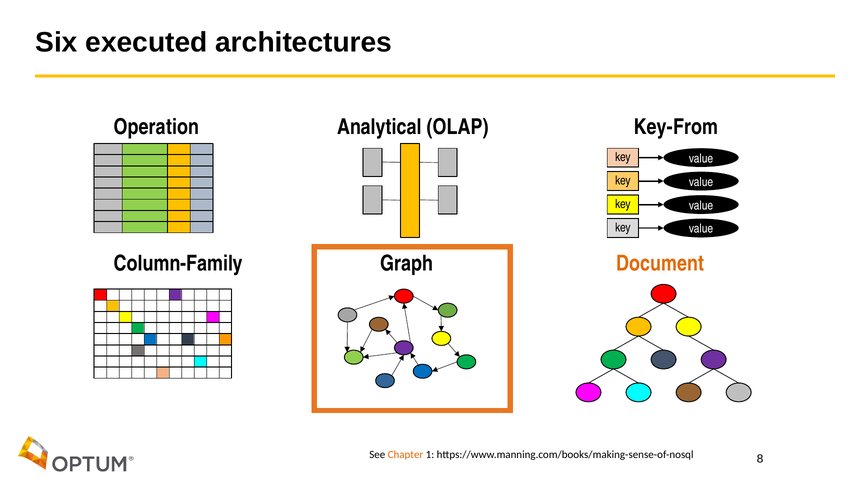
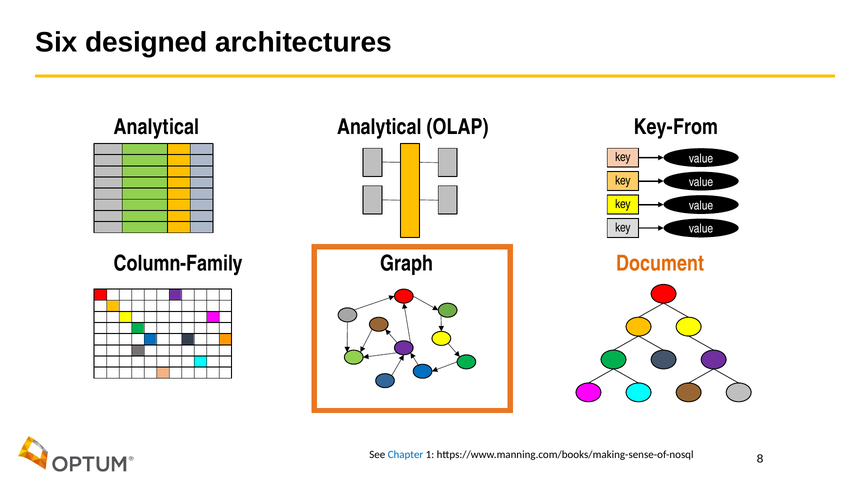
executed: executed -> designed
Operation at (156, 127): Operation -> Analytical
Chapter colour: orange -> blue
